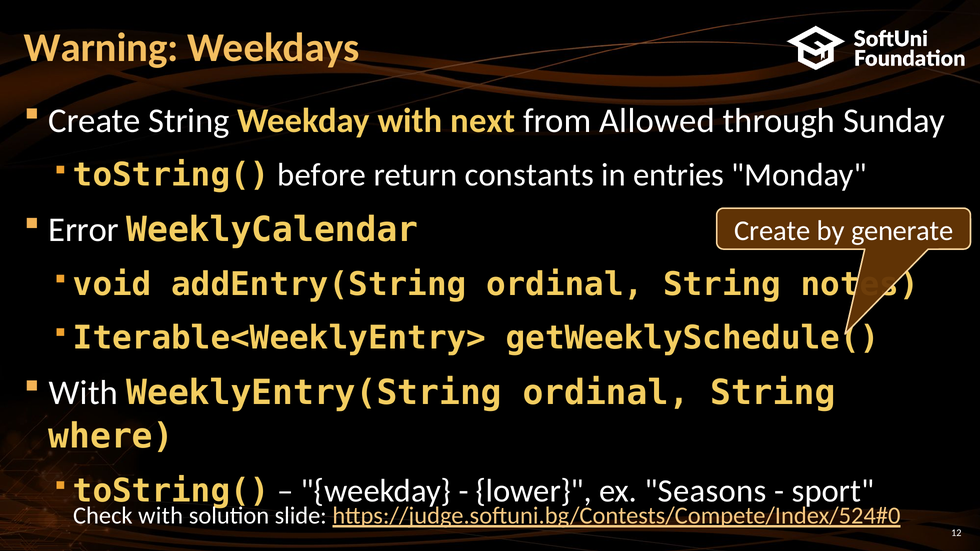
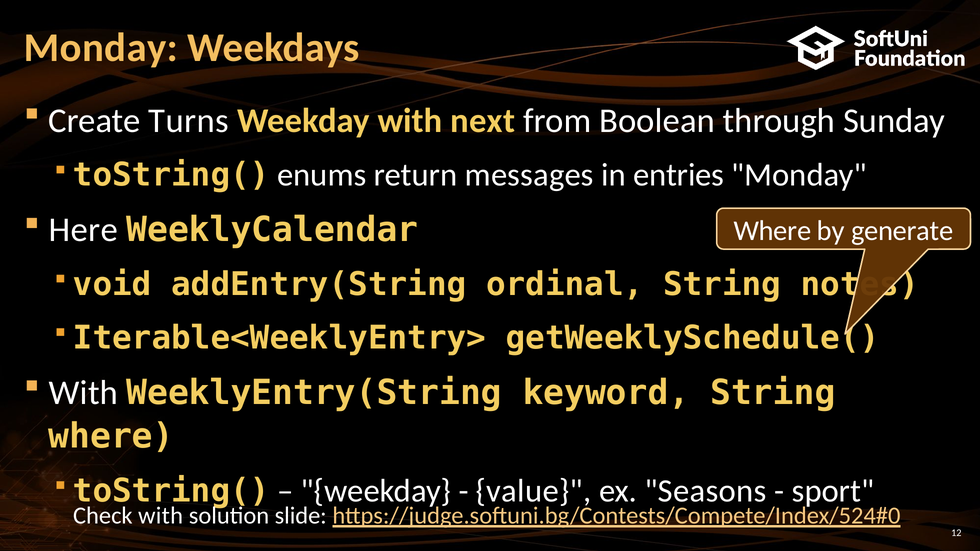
Warning at (101, 48): Warning -> Monday
Create String: String -> Turns
Allowed: Allowed -> Boolean
before: before -> enums
constants: constants -> messages
Error: Error -> Here
Create at (772, 231): Create -> Where
WeeklyEntry(String ordinal: ordinal -> keyword
lower: lower -> value
